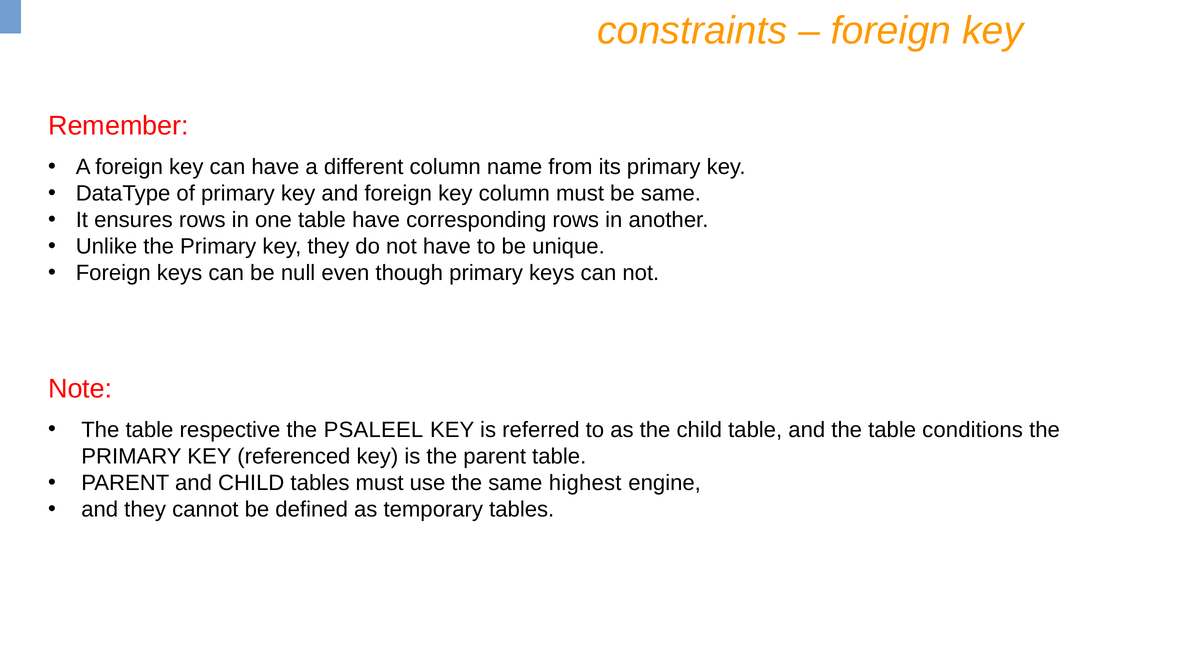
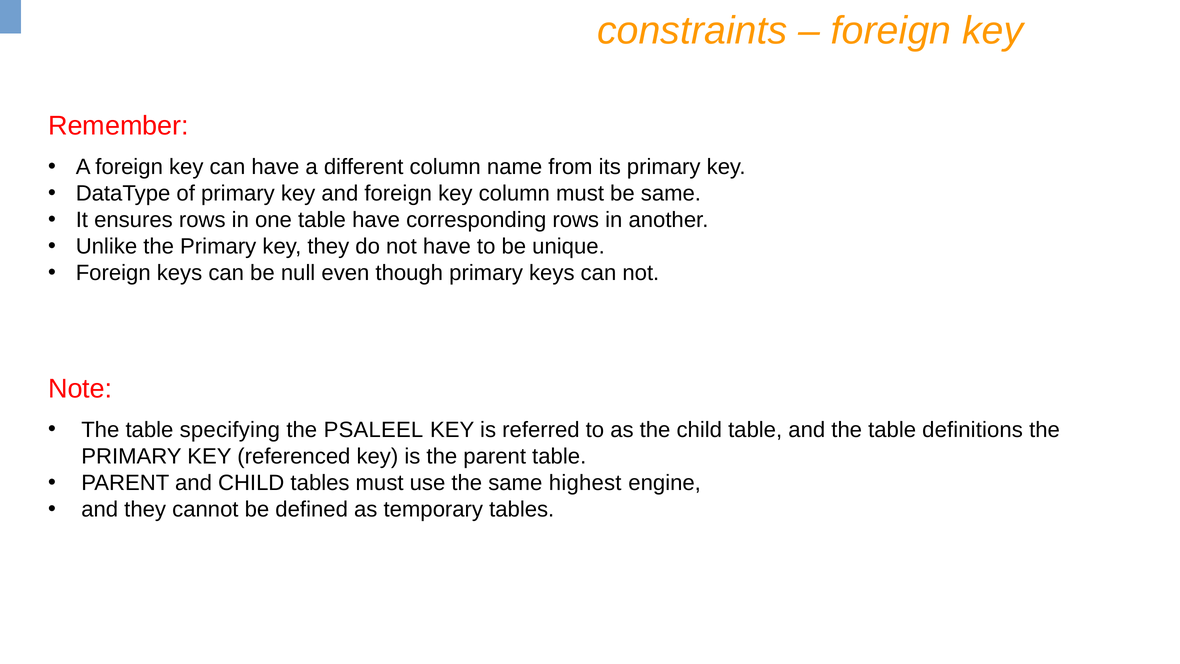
respective: respective -> specifying
conditions: conditions -> definitions
